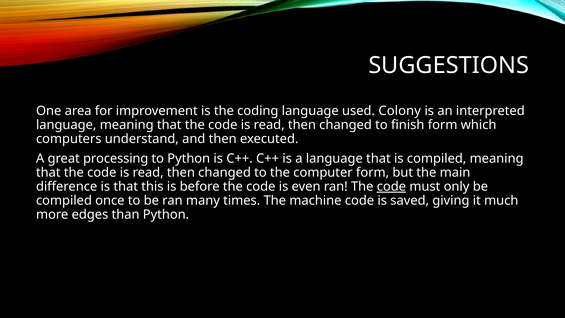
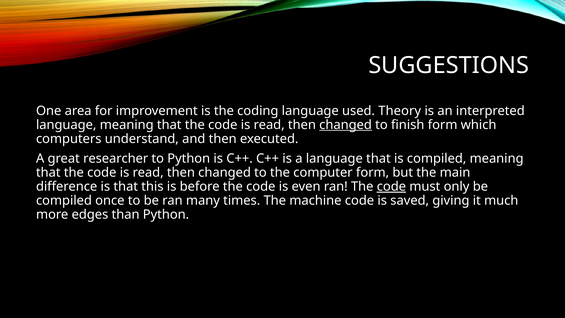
Colony: Colony -> Theory
changed at (346, 125) underline: none -> present
processing: processing -> researcher
